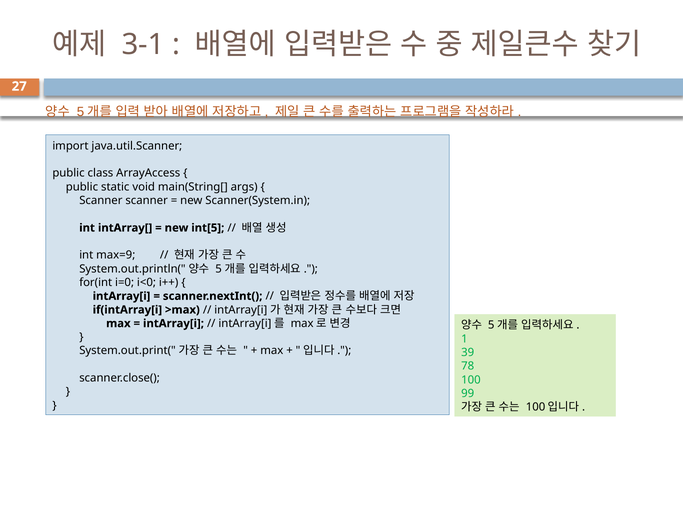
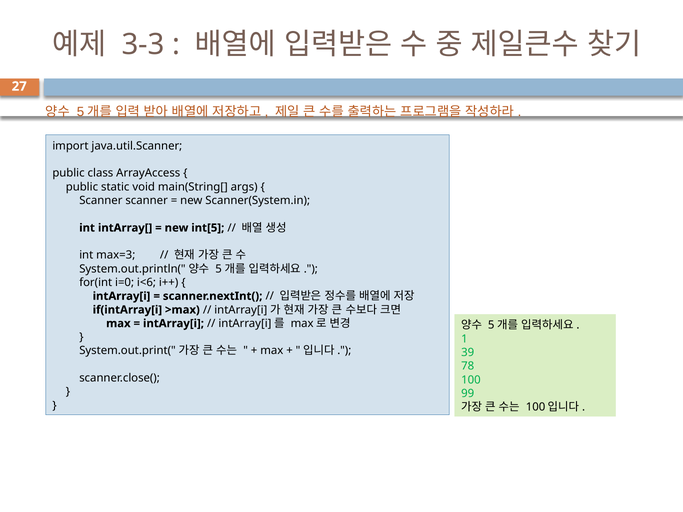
3-1: 3-1 -> 3-3
max=9: max=9 -> max=3
i<0: i<0 -> i<6
